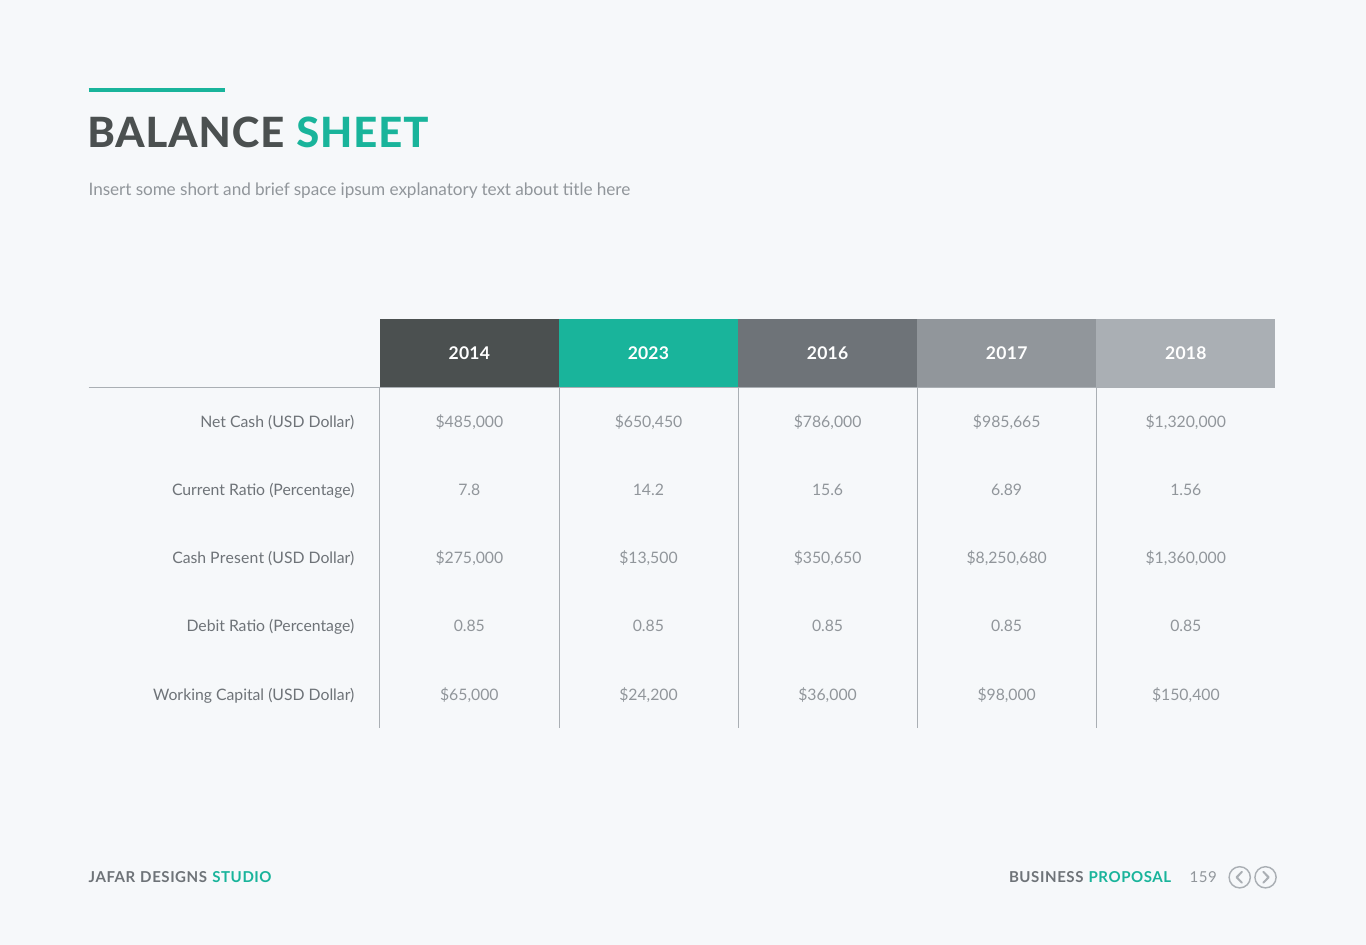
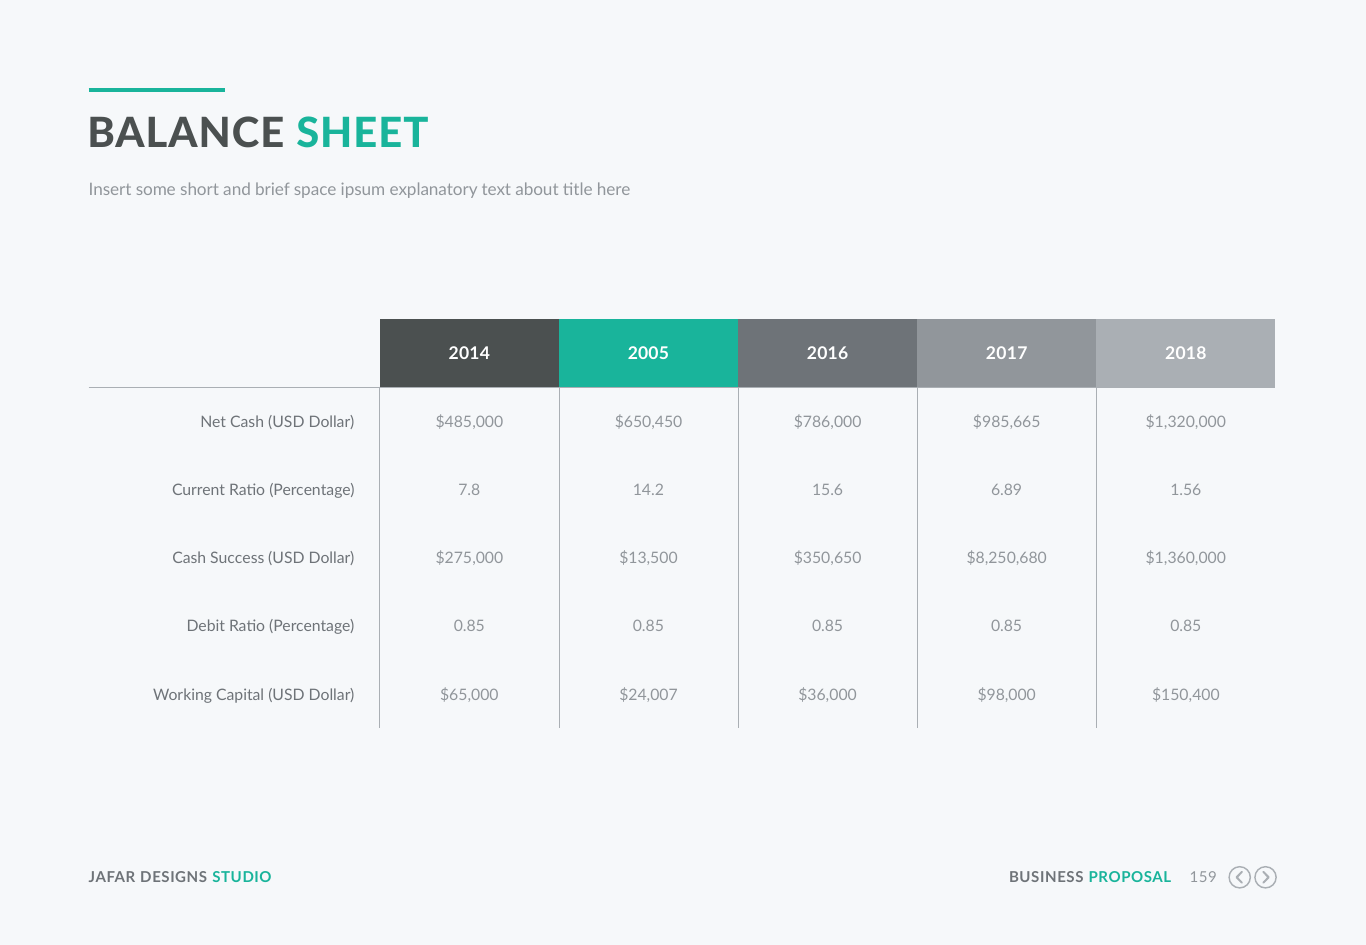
2023: 2023 -> 2005
Present: Present -> Success
$24,200: $24,200 -> $24,007
